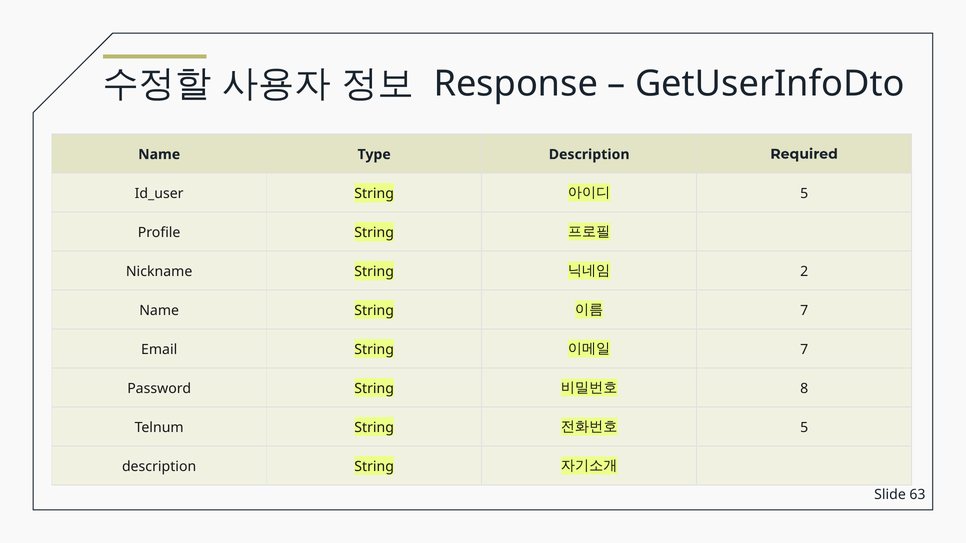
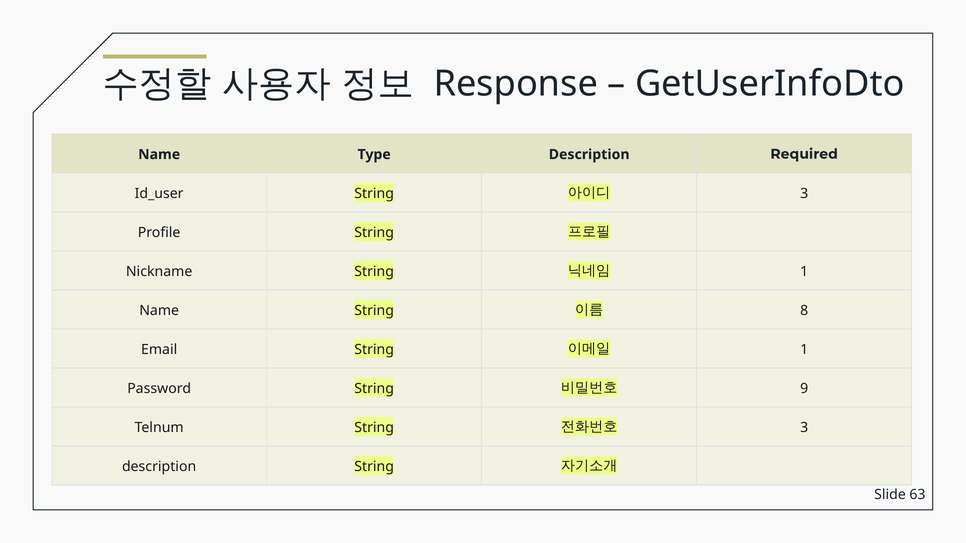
5 at (804, 194): 5 -> 3
2 at (804, 272): 2 -> 1
7 at (804, 311): 7 -> 8
7 at (804, 350): 7 -> 1
8: 8 -> 9
5 at (804, 428): 5 -> 3
